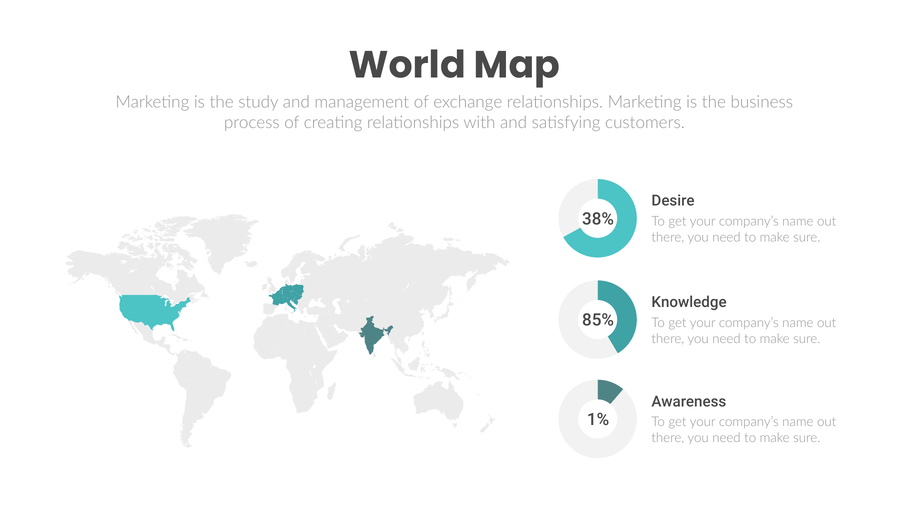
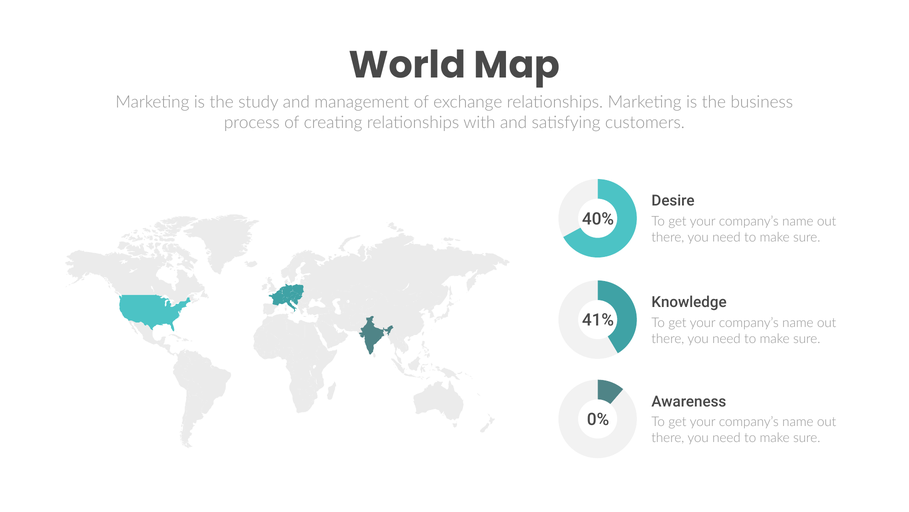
38%: 38% -> 40%
85%: 85% -> 41%
1%: 1% -> 0%
